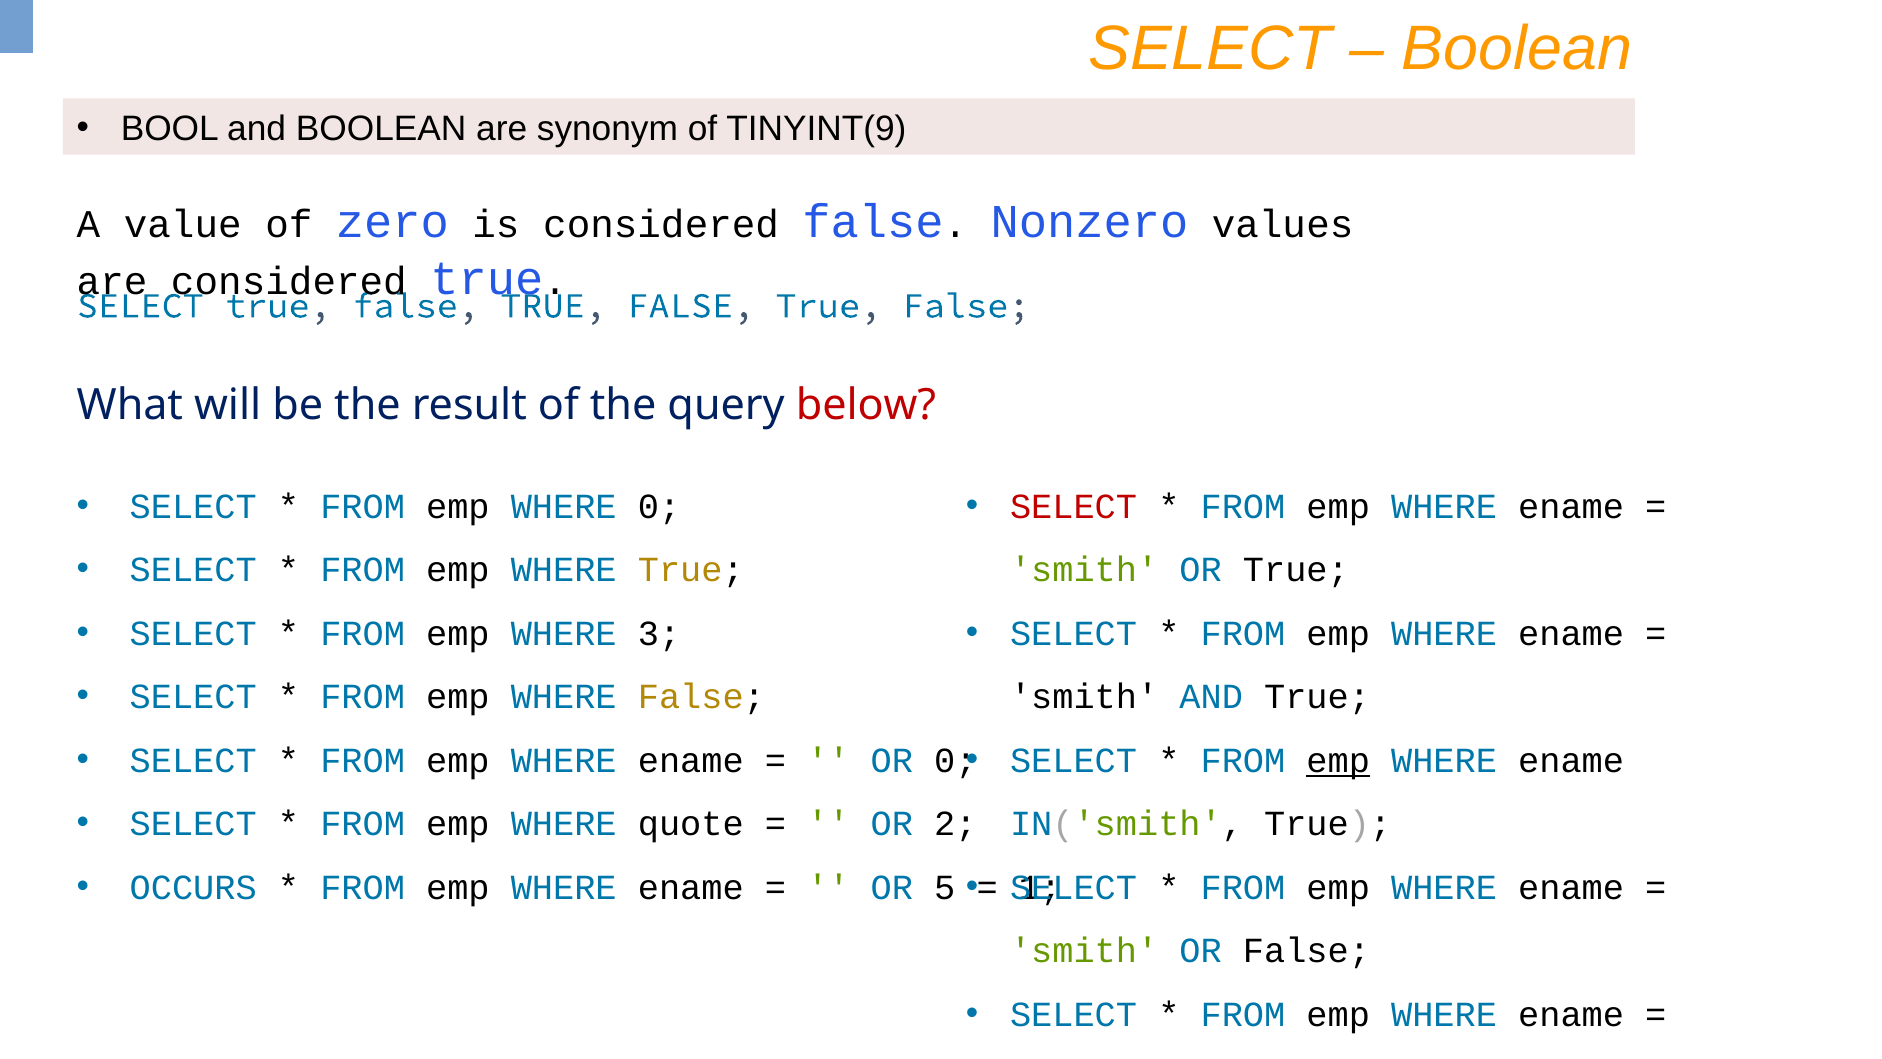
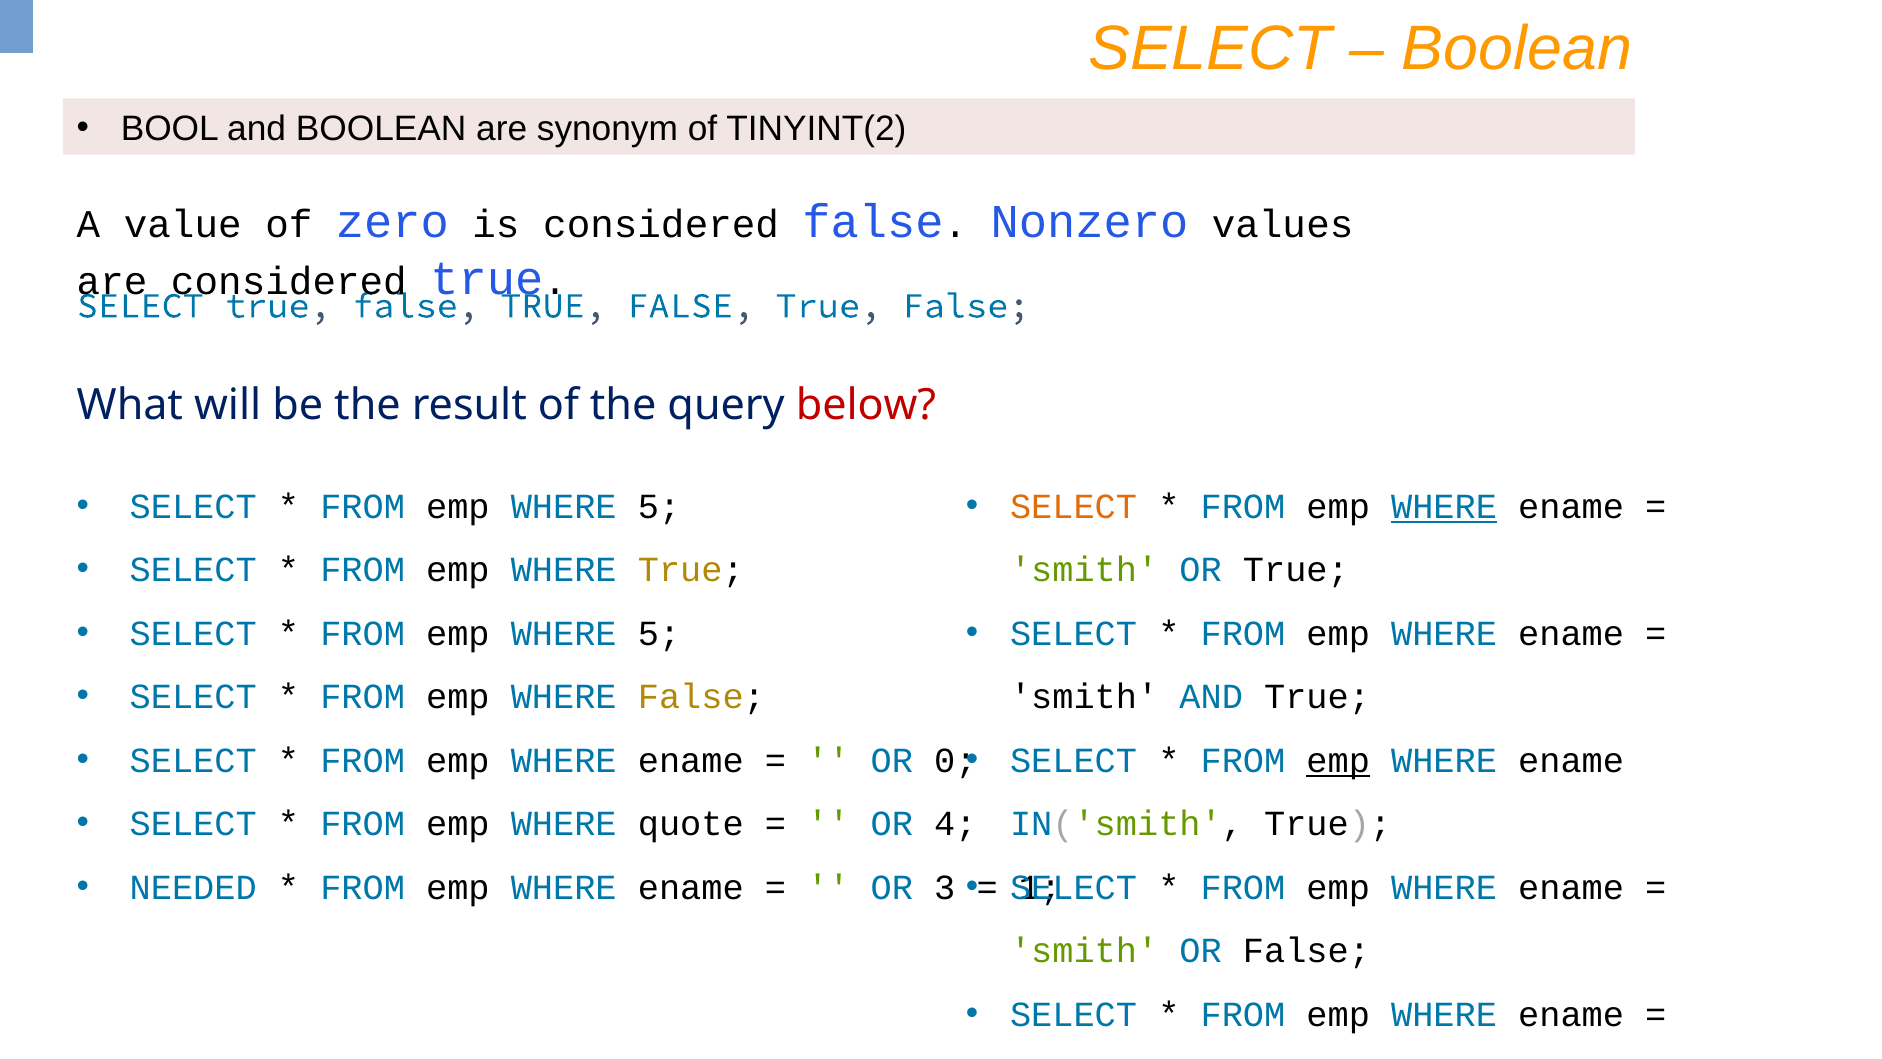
TINYINT(9: TINYINT(9 -> TINYINT(2
0 at (659, 506): 0 -> 5
SELECT at (1074, 506) colour: red -> orange
WHERE at (1444, 506) underline: none -> present
3 at (659, 633): 3 -> 5
2: 2 -> 4
OCCURS: OCCURS -> NEEDED
5: 5 -> 3
